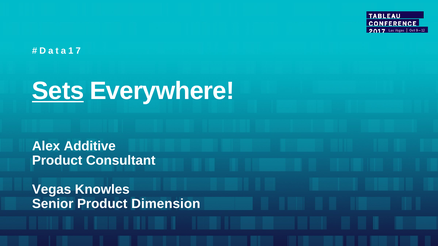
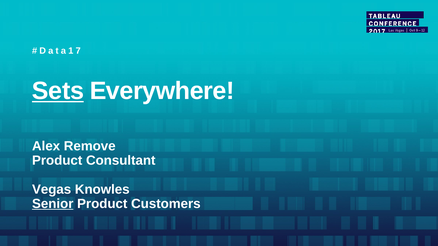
Additive: Additive -> Remove
Senior underline: none -> present
Dimension: Dimension -> Customers
